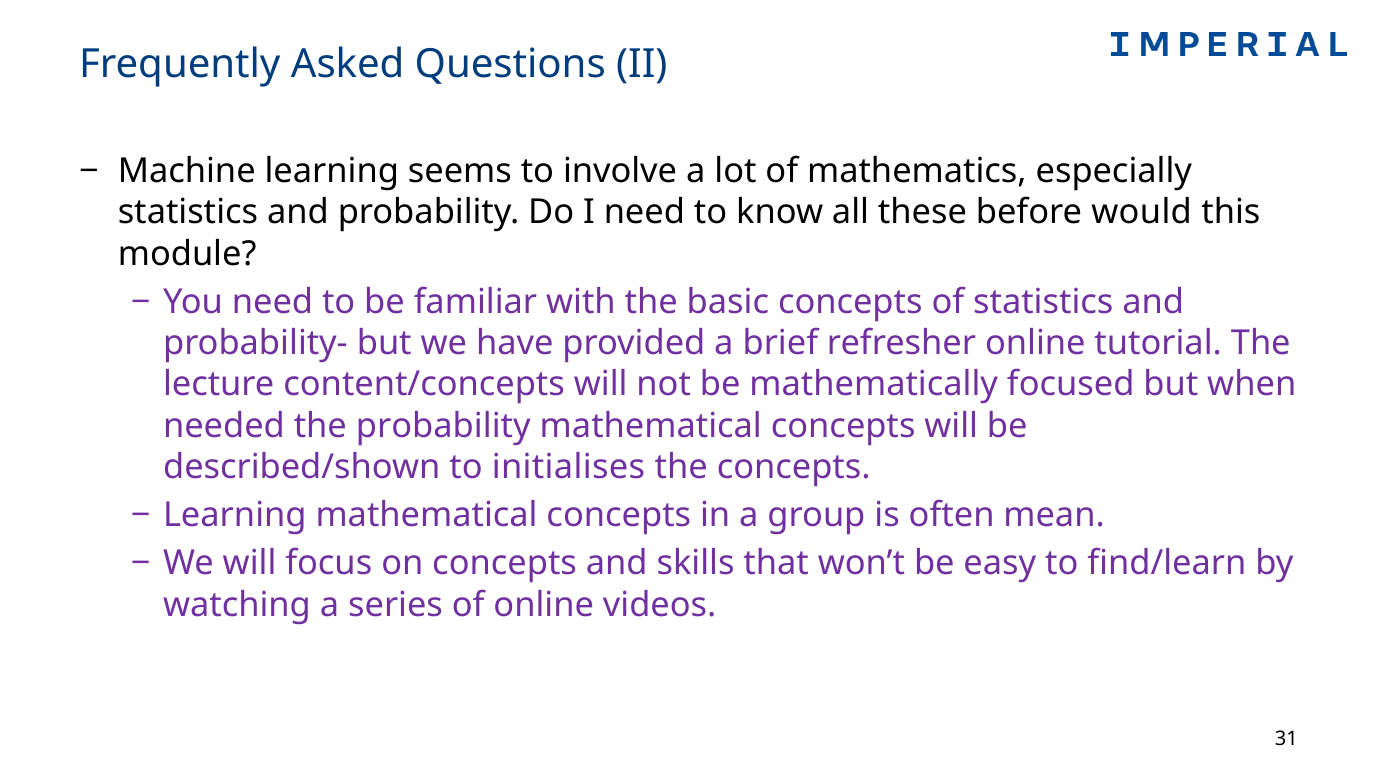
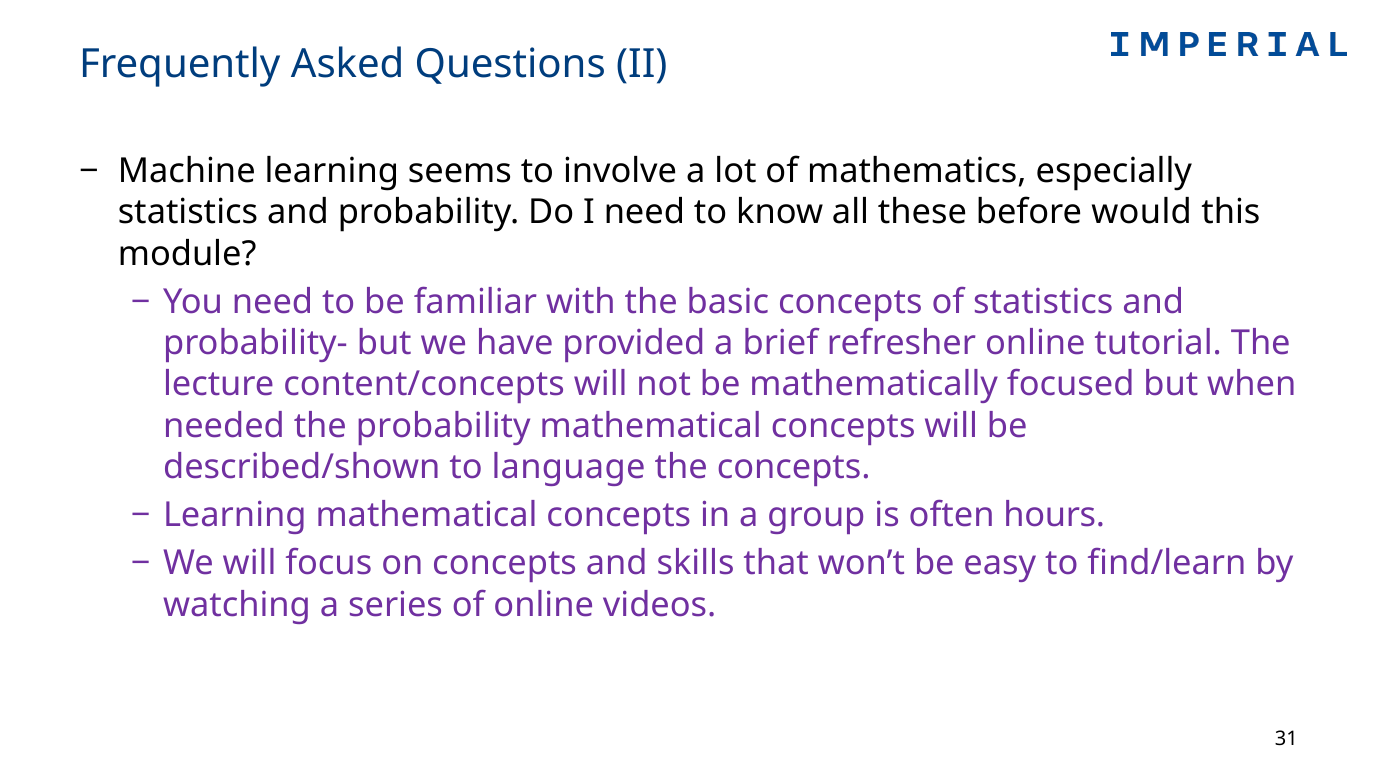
initialises: initialises -> language
mean: mean -> hours
